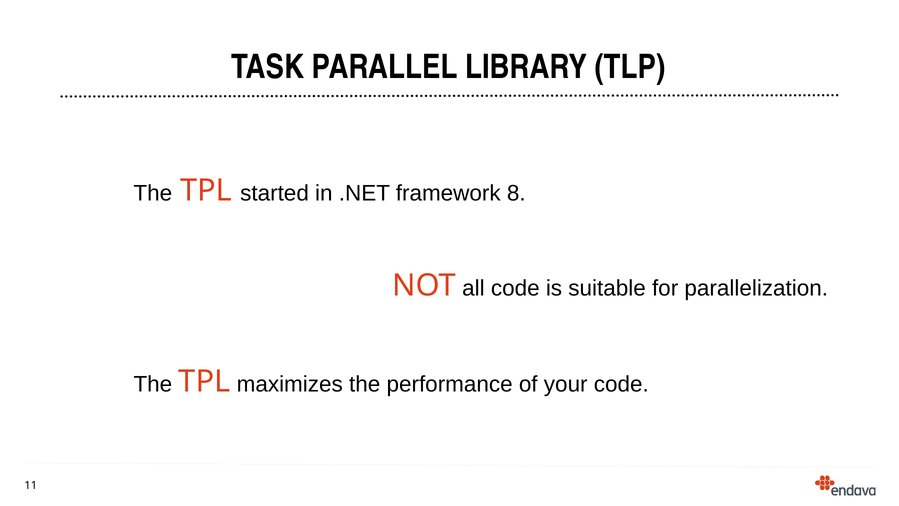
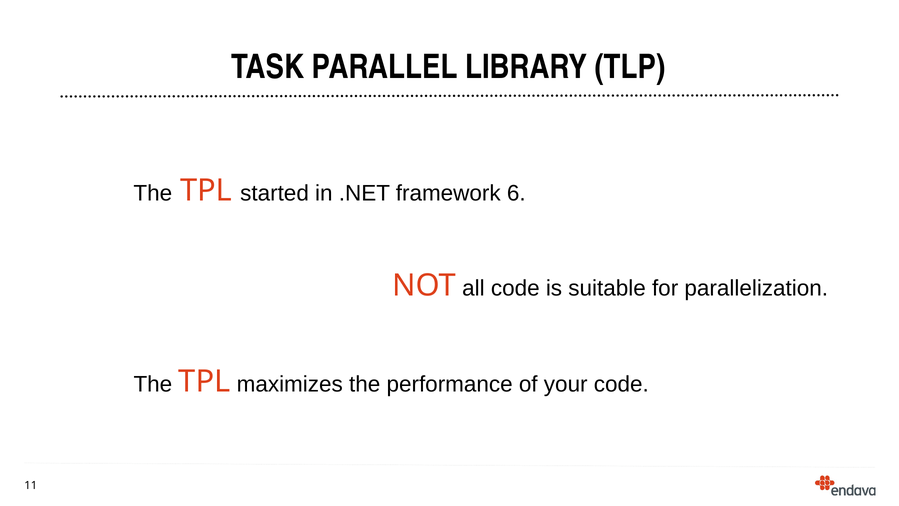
8: 8 -> 6
